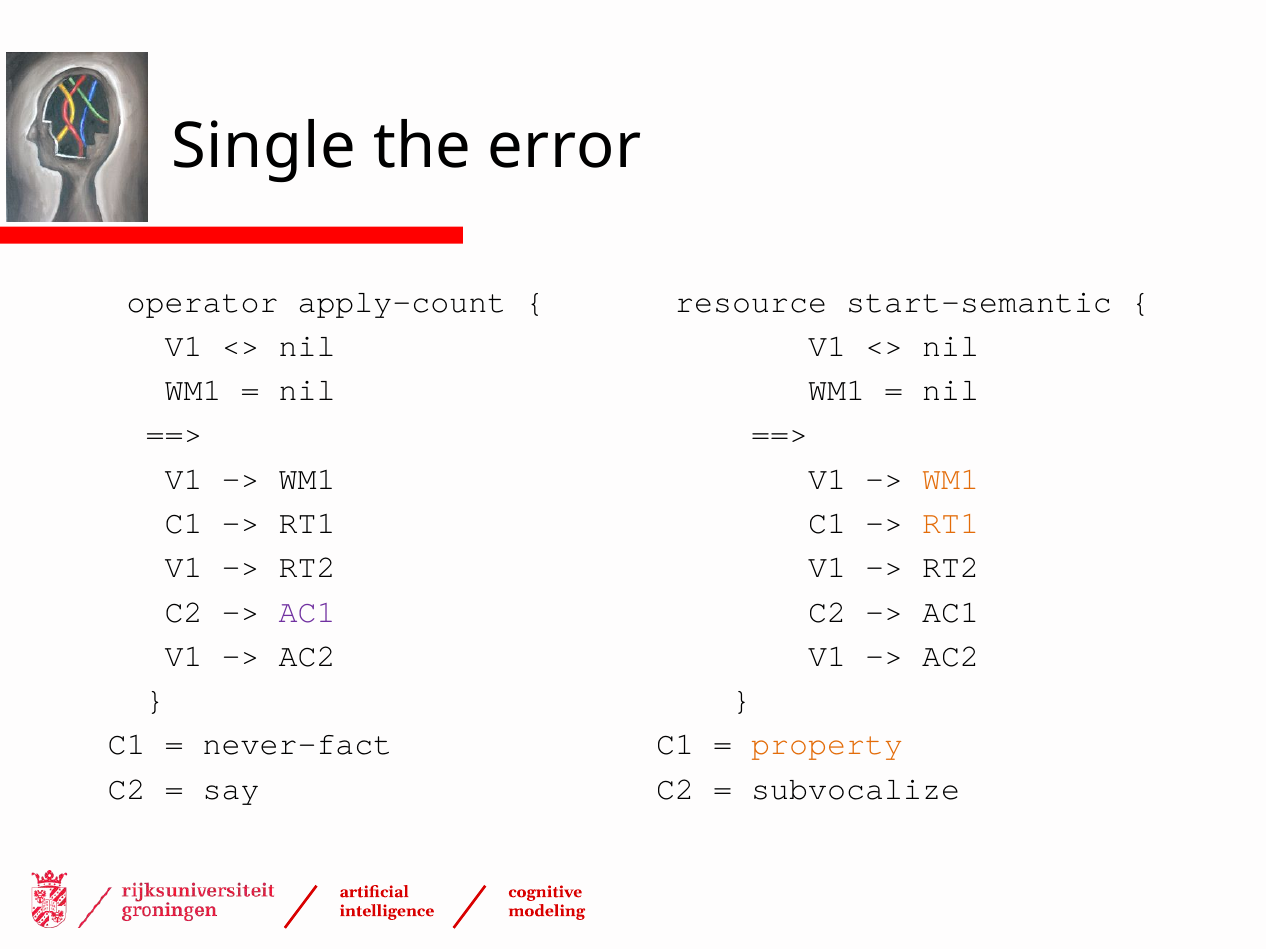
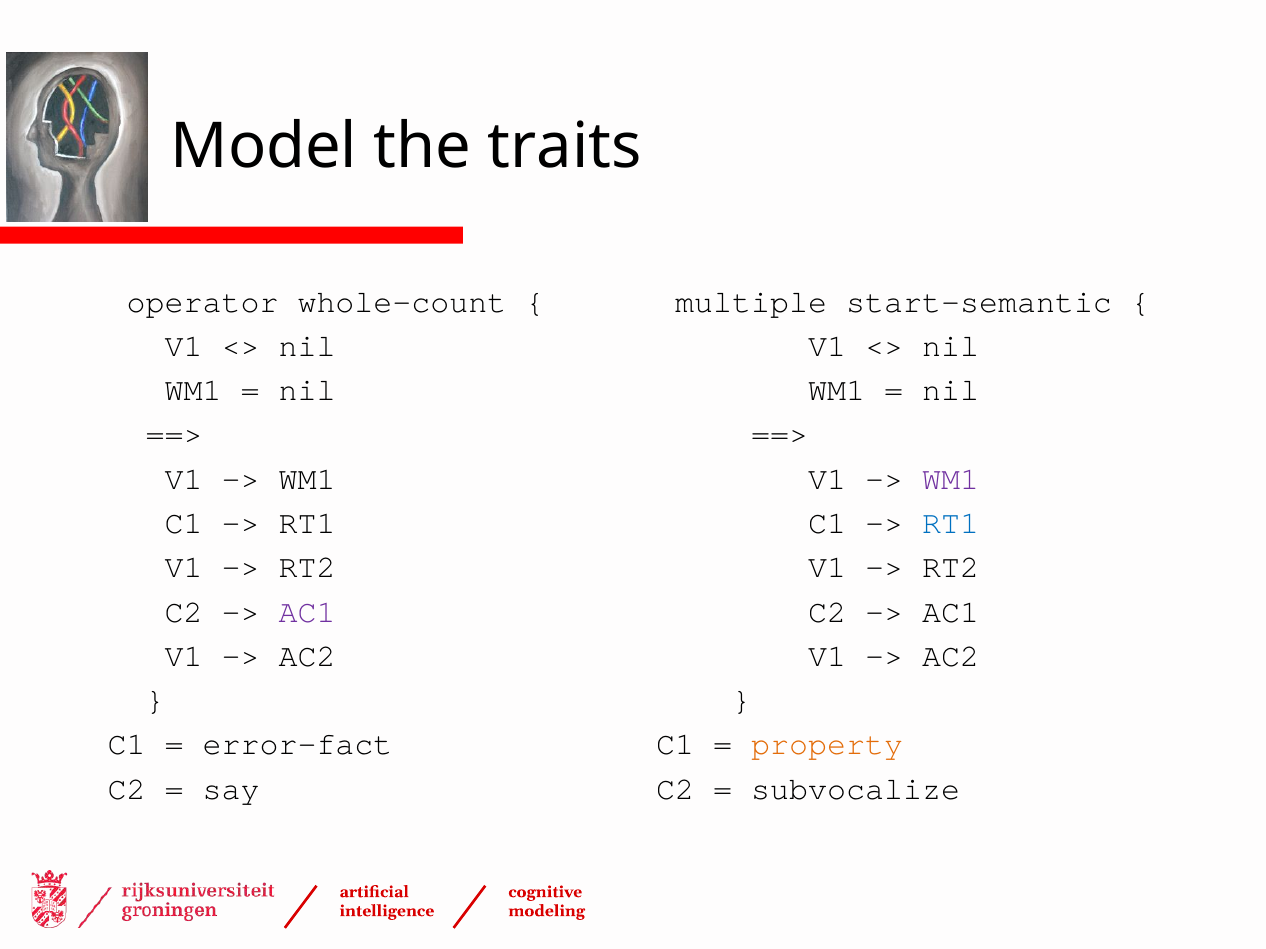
Single: Single -> Model
error: error -> traits
apply-count: apply-count -> whole-count
resource: resource -> multiple
WM1 at (951, 479) colour: orange -> purple
RT1 at (951, 523) colour: orange -> blue
never-fact: never-fact -> error-fact
